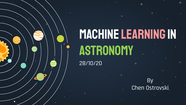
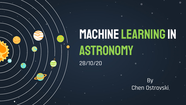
Learning colour: pink -> light green
